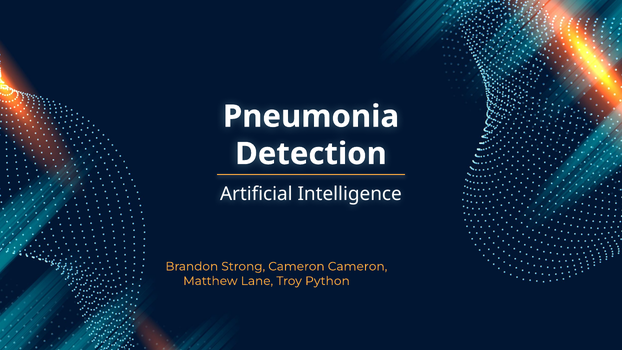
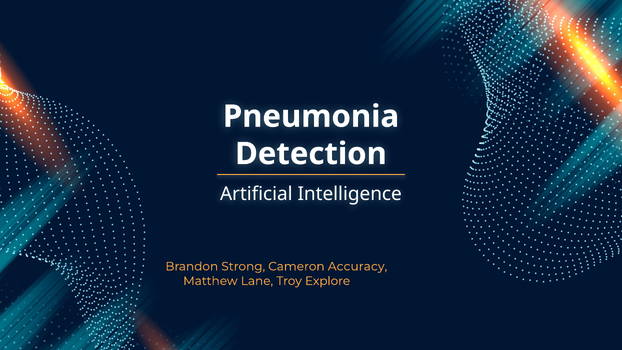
Cameron Cameron: Cameron -> Accuracy
Python: Python -> Explore
